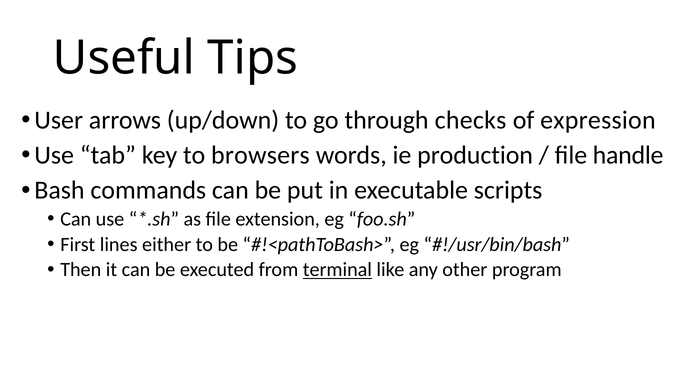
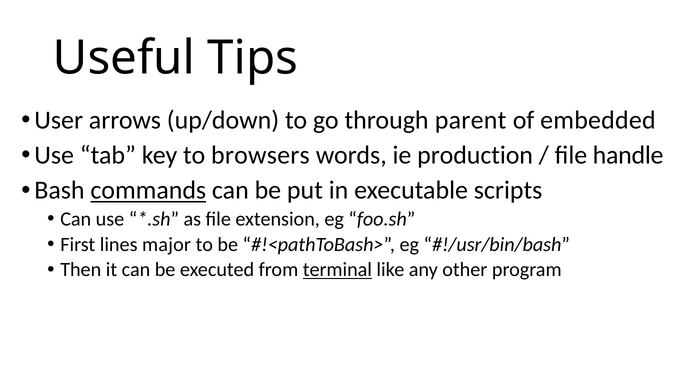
checks: checks -> parent
expression: expression -> embedded
commands underline: none -> present
either: either -> major
